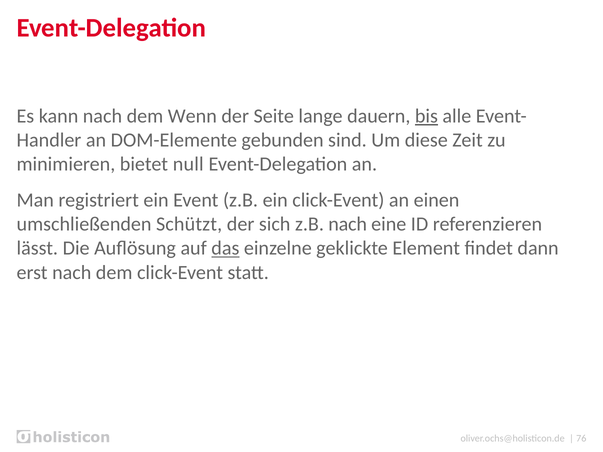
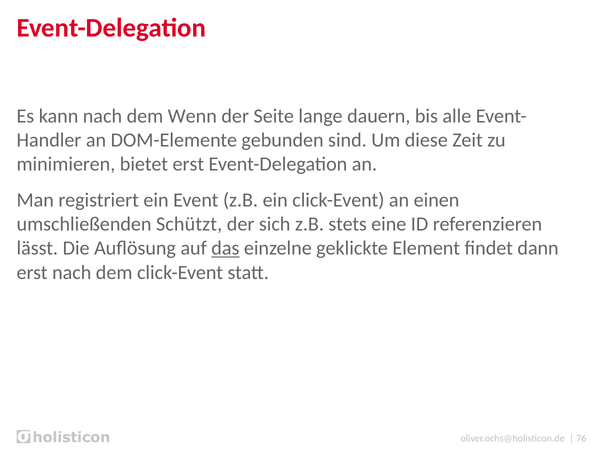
bis underline: present -> none
bietet null: null -> erst
z.B nach: nach -> stets
